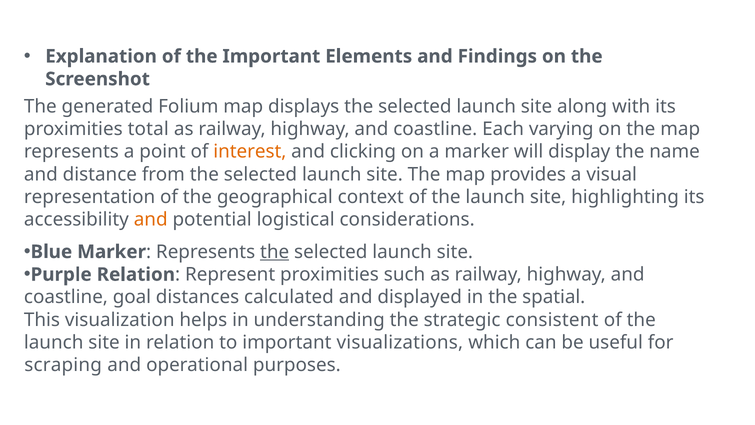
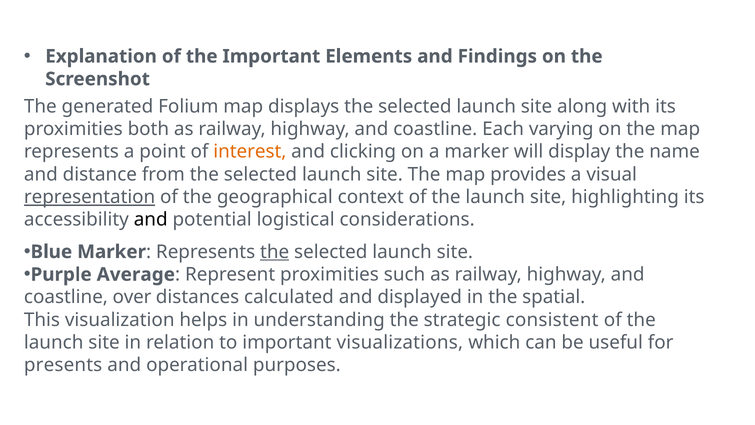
total: total -> both
representation underline: none -> present
and at (151, 220) colour: orange -> black
Purple Relation: Relation -> Average
goal: goal -> over
scraping: scraping -> presents
